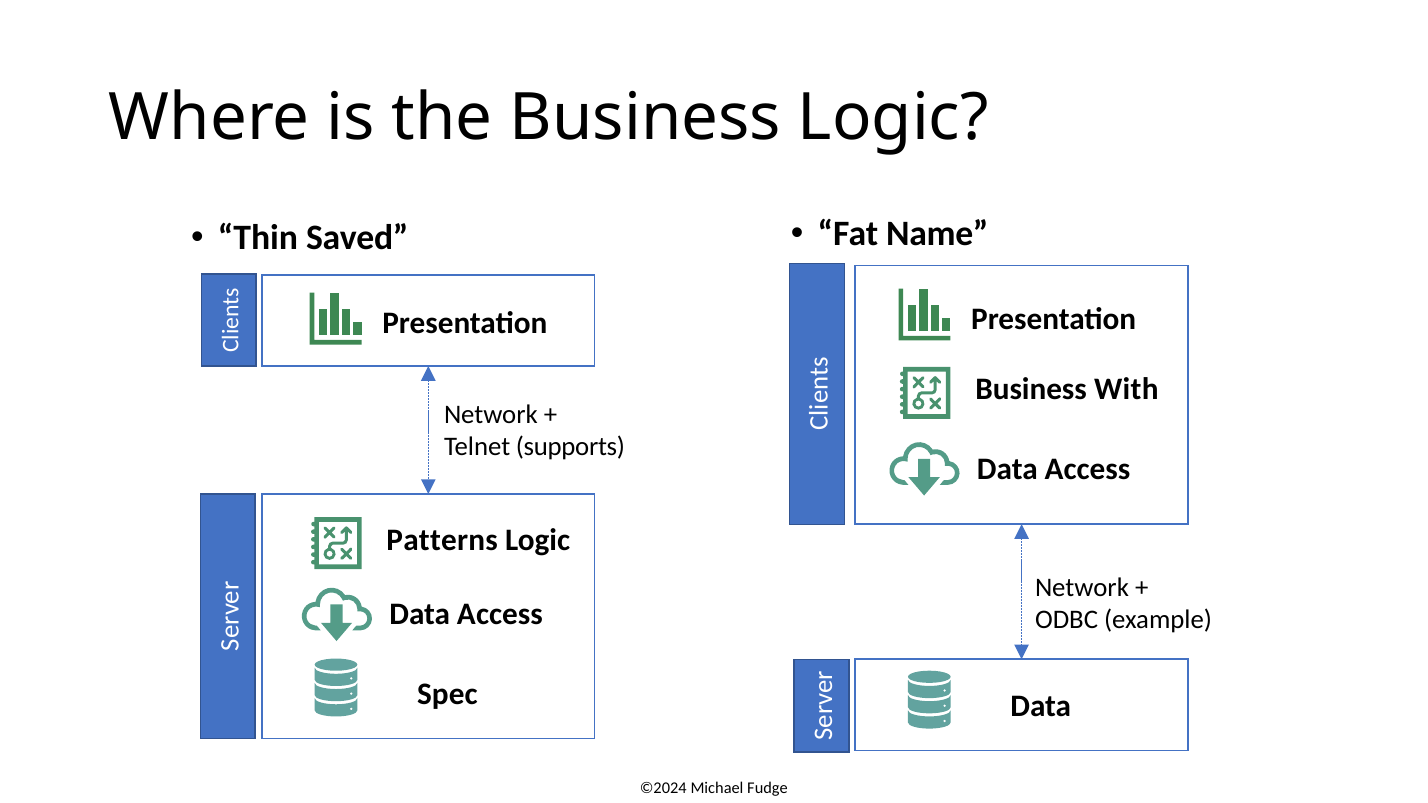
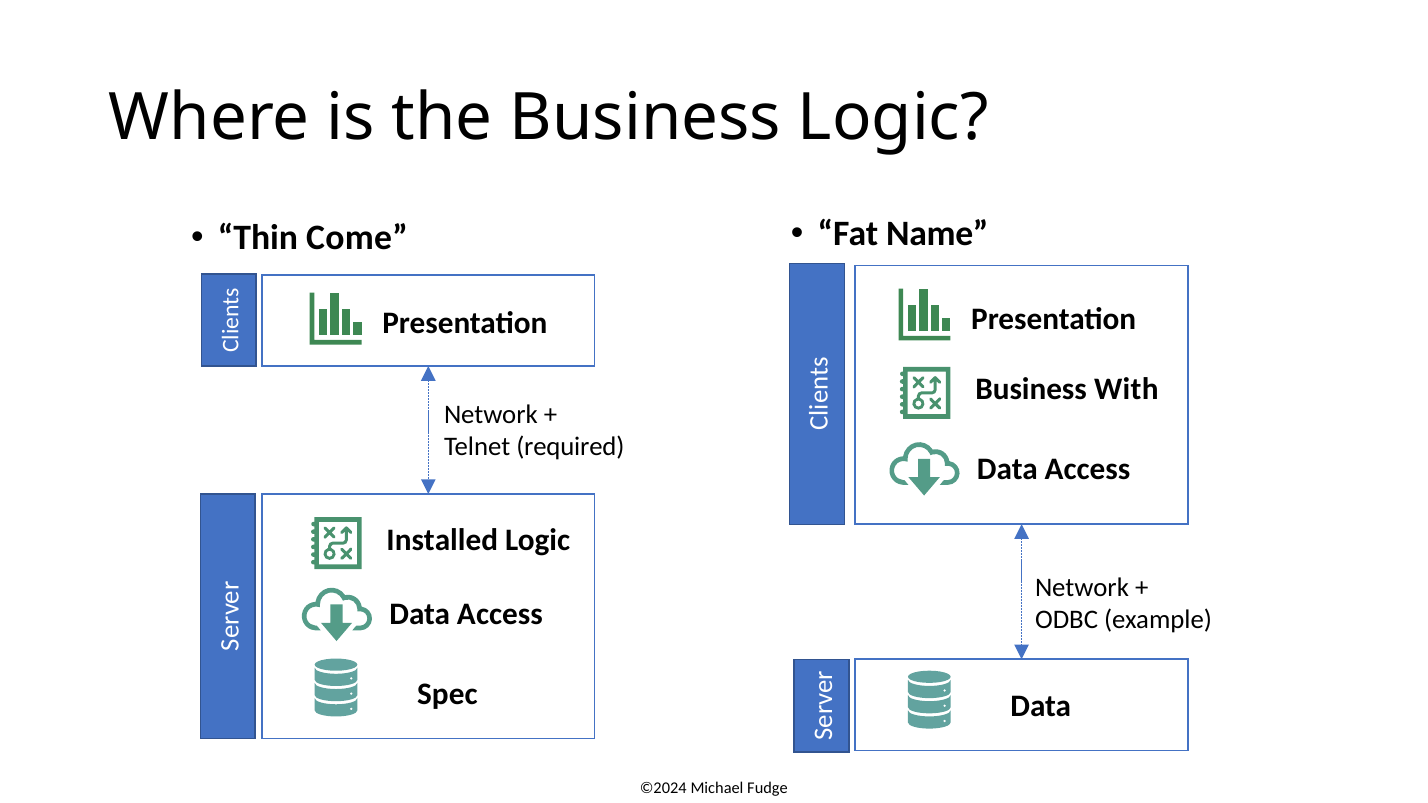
Saved: Saved -> Come
supports: supports -> required
Patterns: Patterns -> Installed
